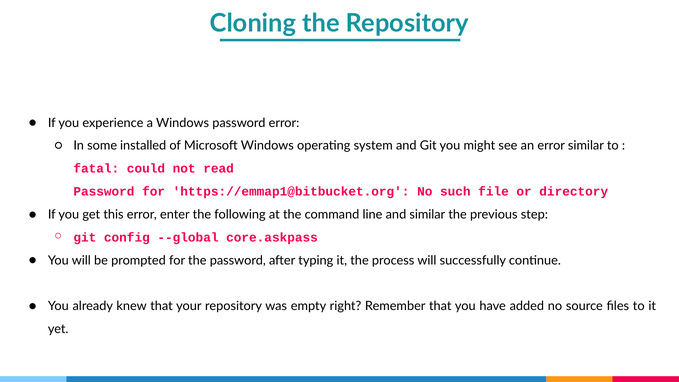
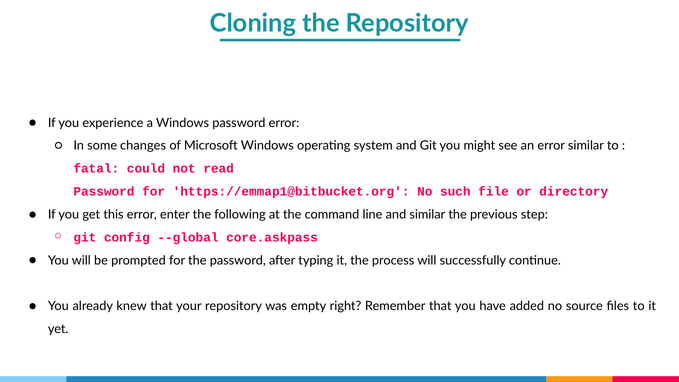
installed: installed -> changes
